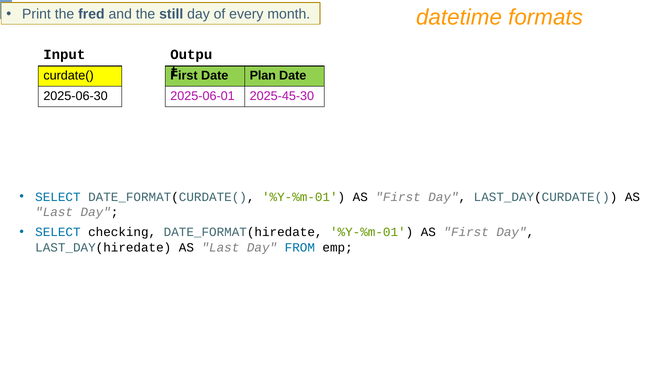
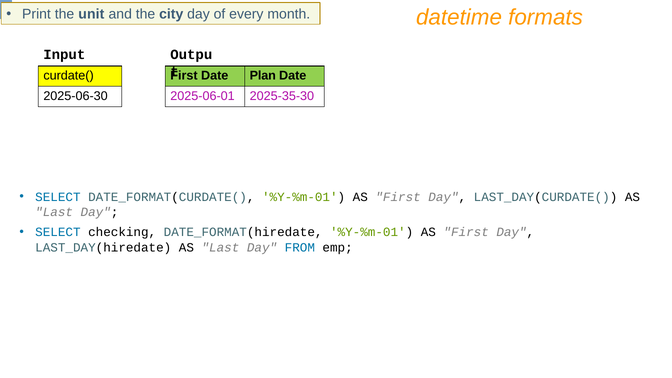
fred: fred -> unit
still: still -> city
2025-45-30: 2025-45-30 -> 2025-35-30
